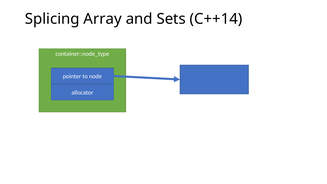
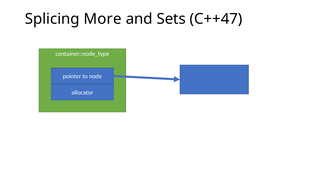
Array: Array -> More
C++14: C++14 -> C++47
